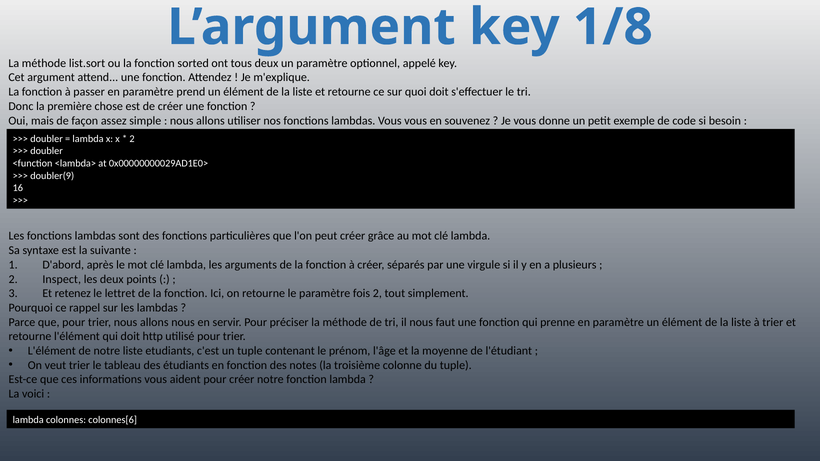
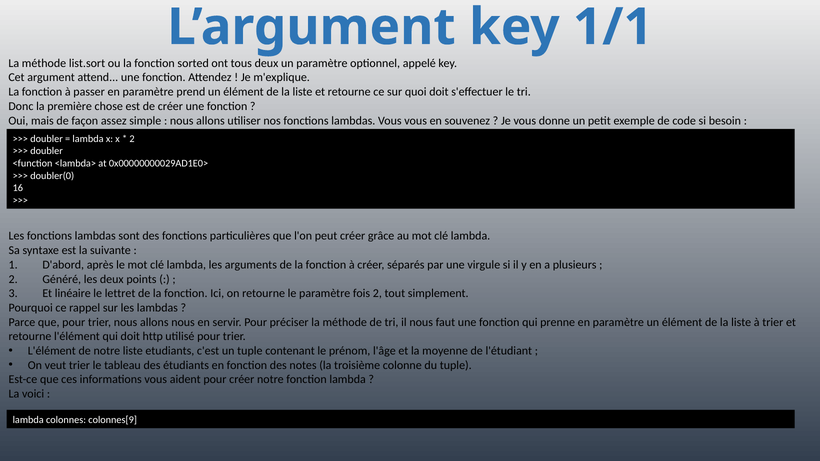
1/8: 1/8 -> 1/1
doubler(9: doubler(9 -> doubler(0
Inspect: Inspect -> Généré
retenez: retenez -> linéaire
colonnes[6: colonnes[6 -> colonnes[9
